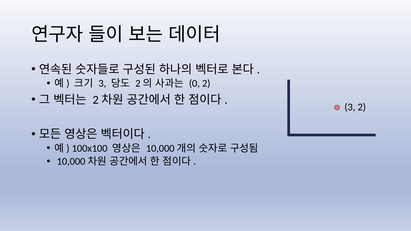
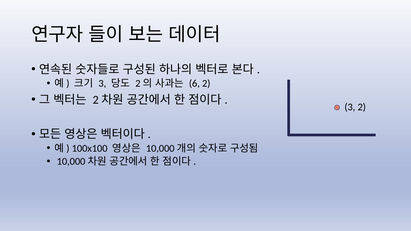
0: 0 -> 6
